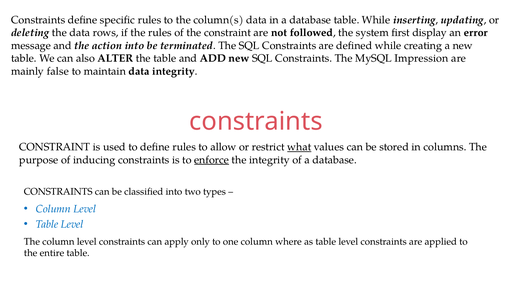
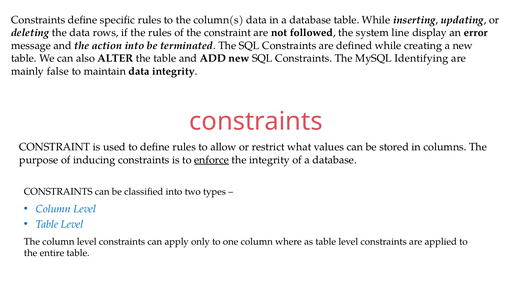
first: first -> line
Impression: Impression -> Identifying
what underline: present -> none
